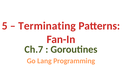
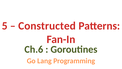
Terminating: Terminating -> Constructed
Ch.7: Ch.7 -> Ch.6
